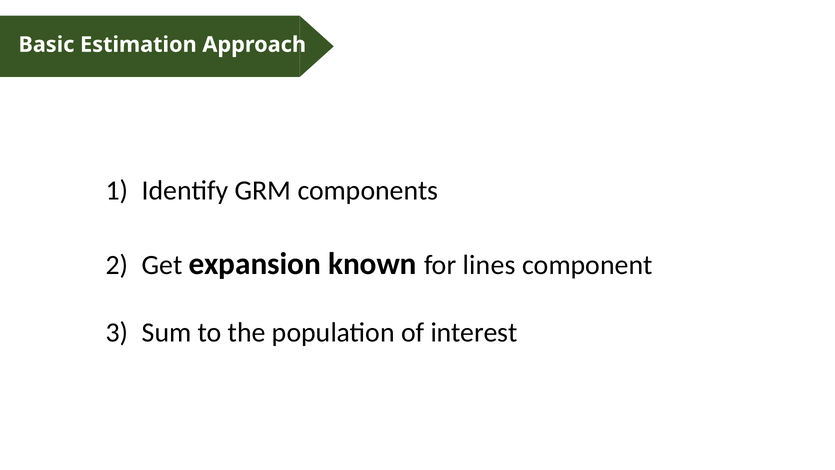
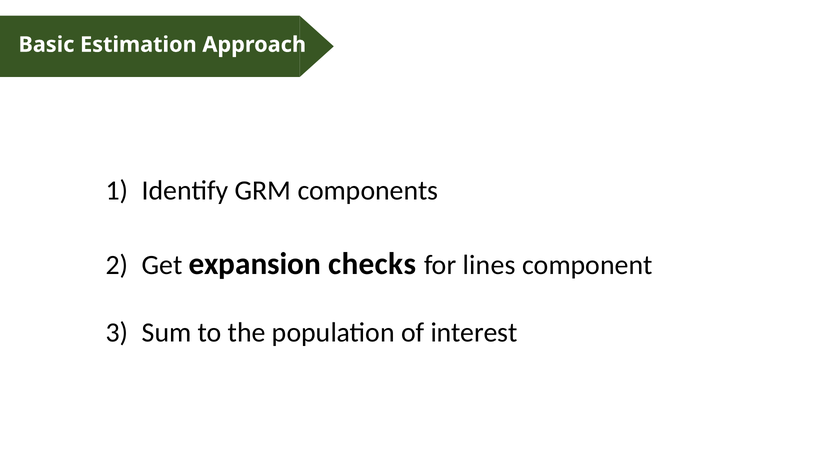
known: known -> checks
